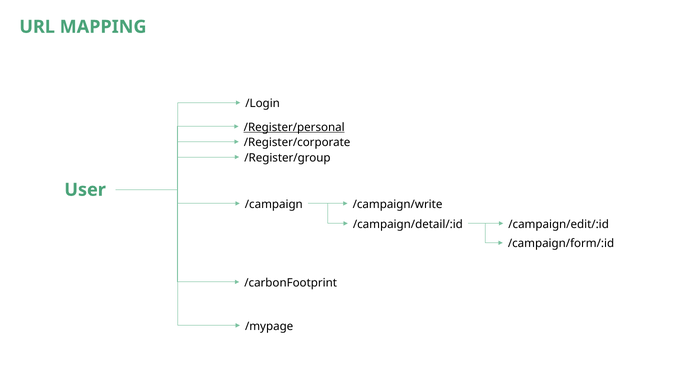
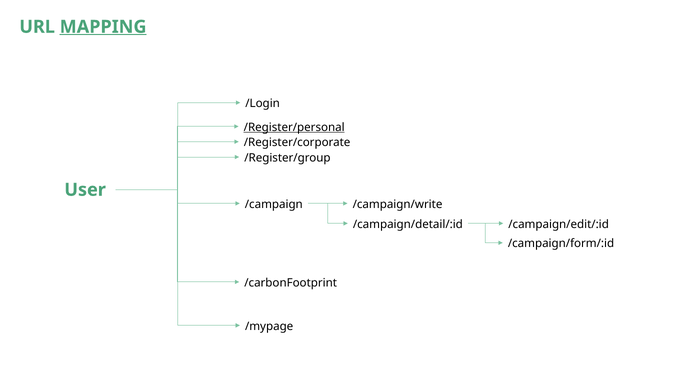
MAPPING underline: none -> present
